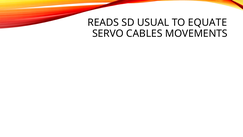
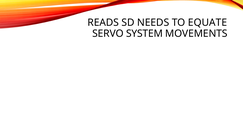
USUAL: USUAL -> NEEDS
CABLES: CABLES -> SYSTEM
